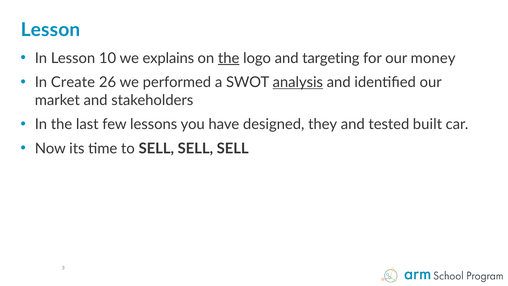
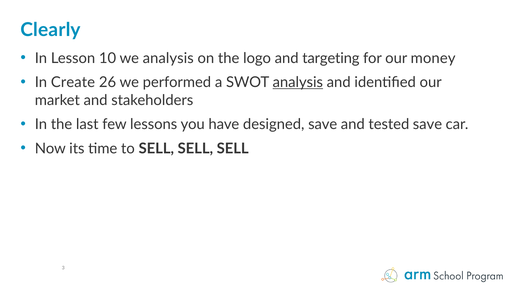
Lesson at (51, 30): Lesson -> Clearly
we explains: explains -> analysis
the at (229, 58) underline: present -> none
designed they: they -> save
tested built: built -> save
